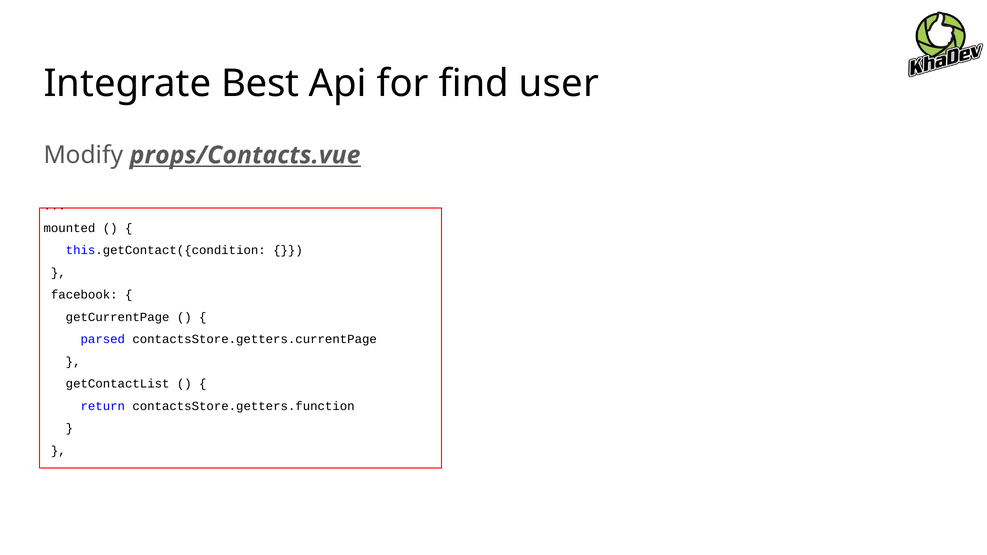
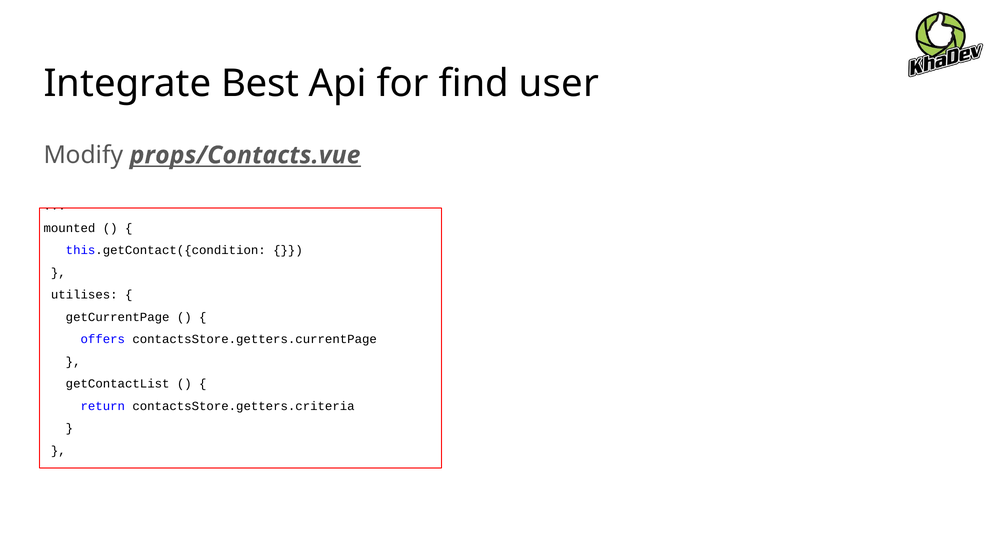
facebook: facebook -> utilises
parsed: parsed -> offers
contactsStore.getters.function: contactsStore.getters.function -> contactsStore.getters.criteria
